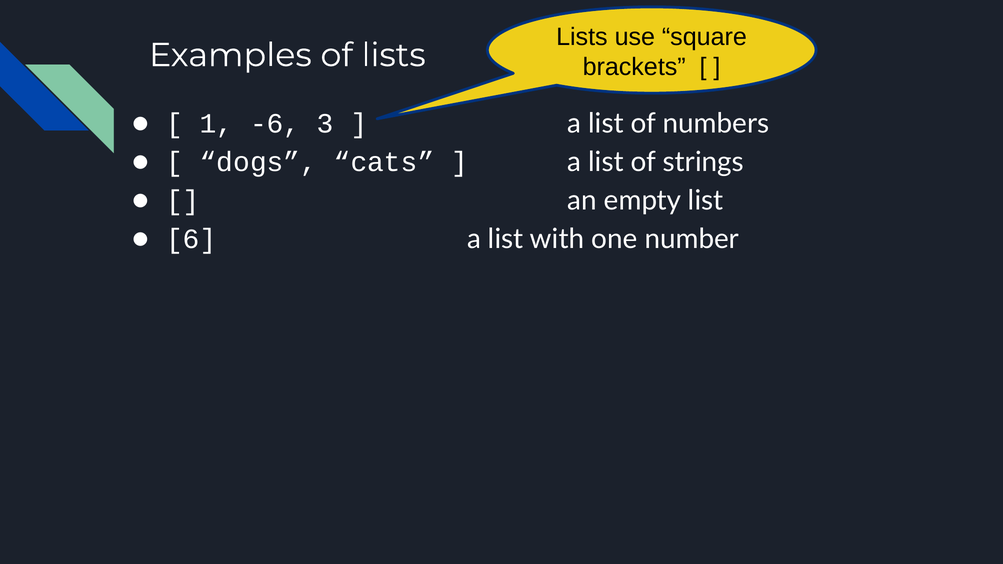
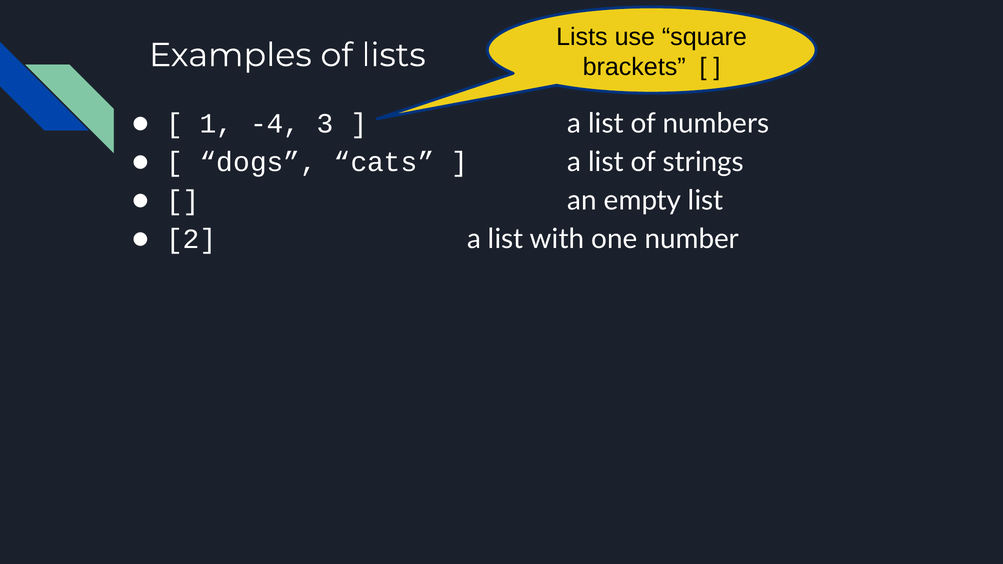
-6: -6 -> -4
6: 6 -> 2
